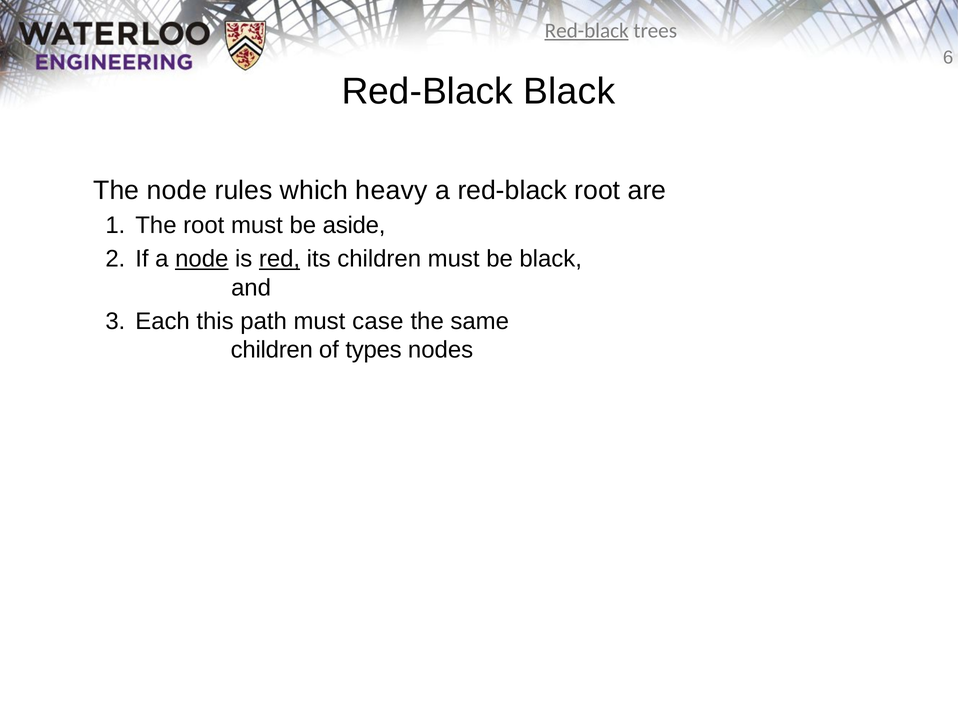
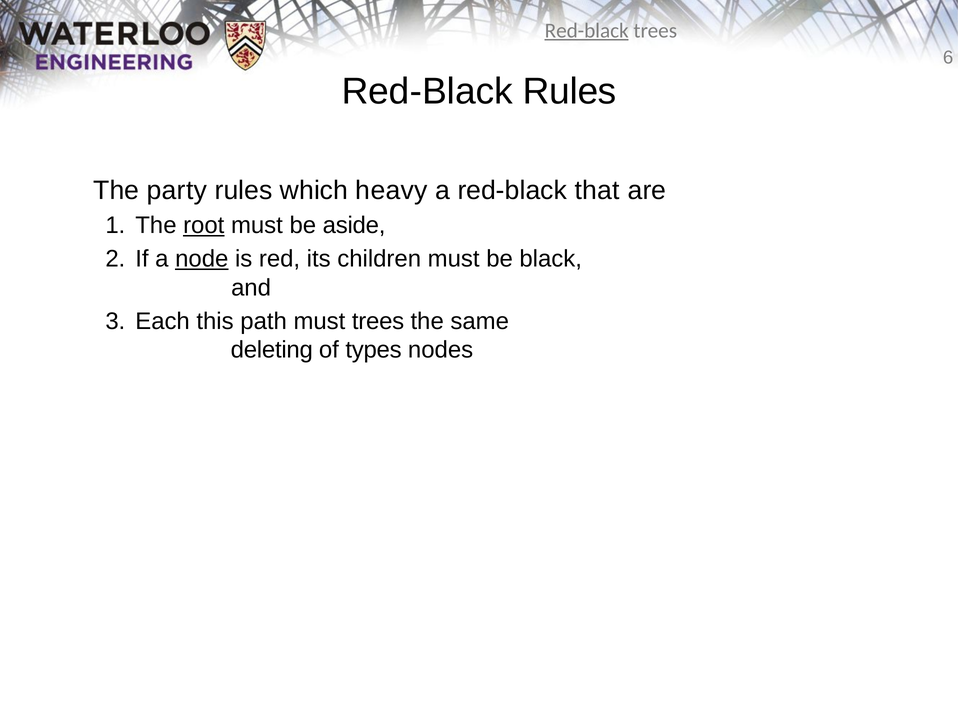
Red-Black Black: Black -> Rules
The node: node -> party
red-black root: root -> that
root at (204, 225) underline: none -> present
red underline: present -> none
must case: case -> trees
children at (272, 350): children -> deleting
